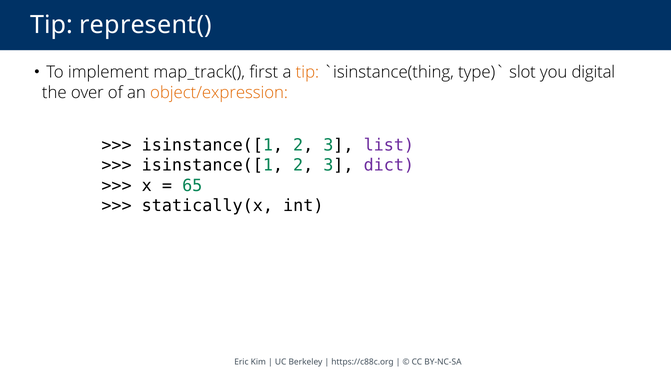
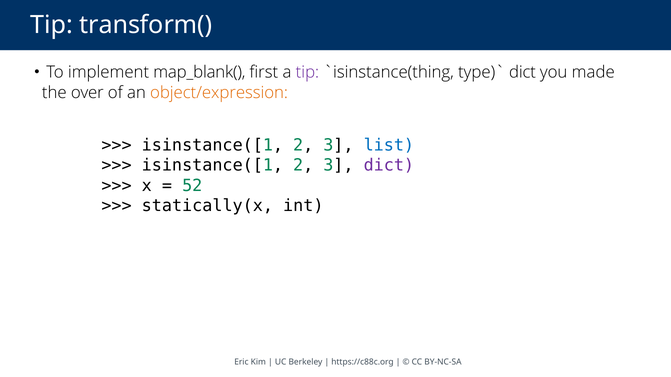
represent(: represent( -> transform(
map_track(: map_track( -> map_blank(
tip at (307, 72) colour: orange -> purple
slot at (523, 72): slot -> dict
digital: digital -> made
list colour: purple -> blue
65: 65 -> 52
